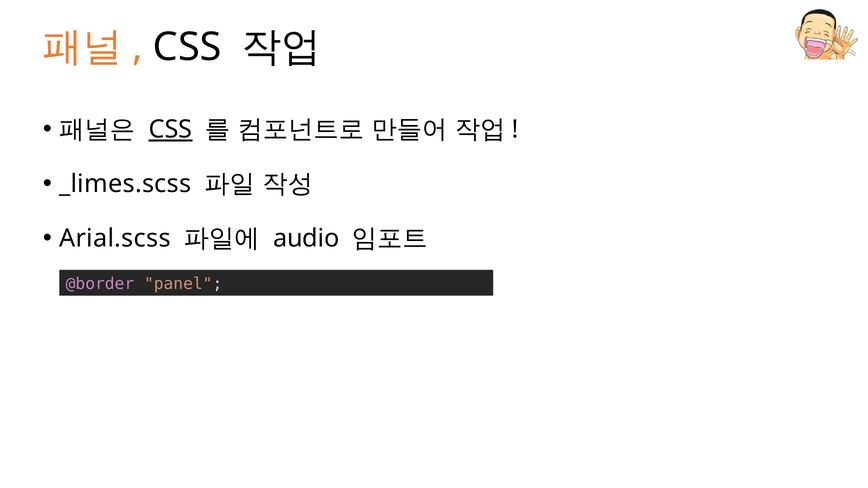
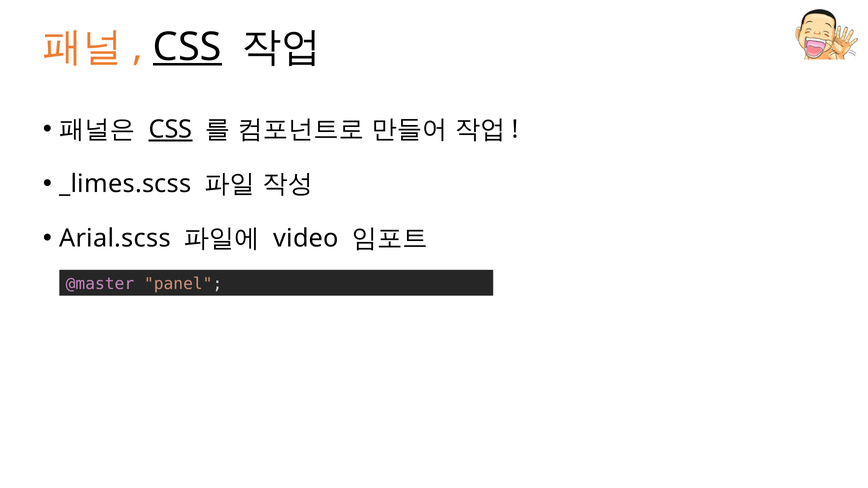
CSS at (187, 47) underline: none -> present
audio: audio -> video
@border: @border -> @master
